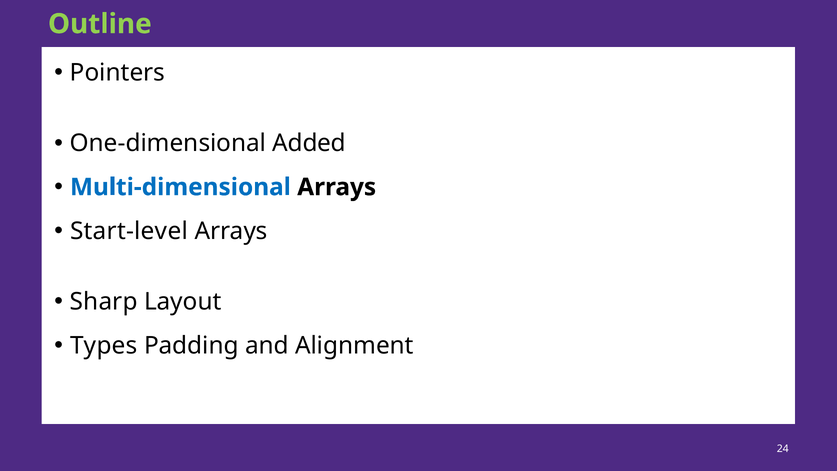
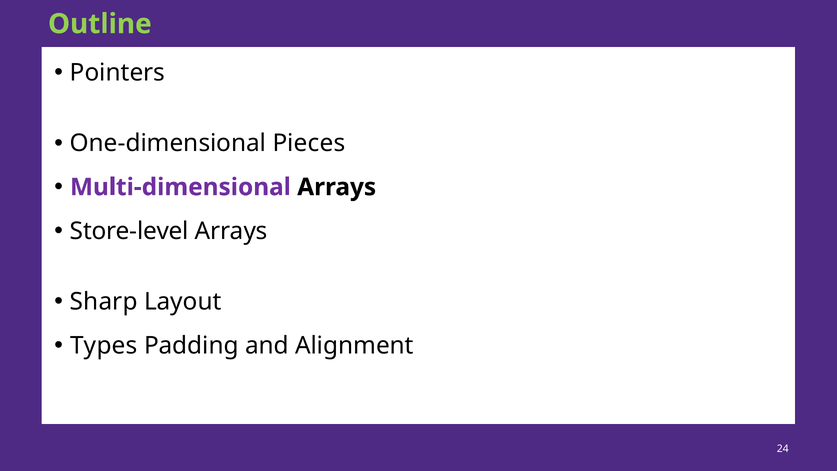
Added: Added -> Pieces
Multi-dimensional colour: blue -> purple
Start-level: Start-level -> Store-level
